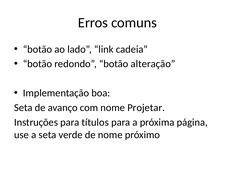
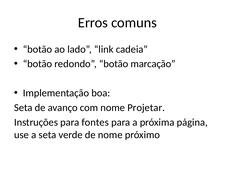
alteração: alteração -> marcação
títulos: títulos -> fontes
